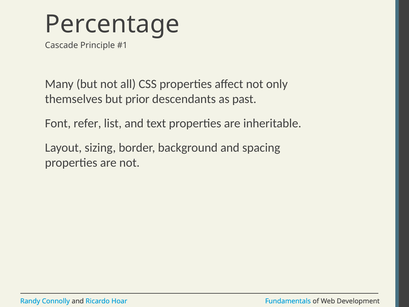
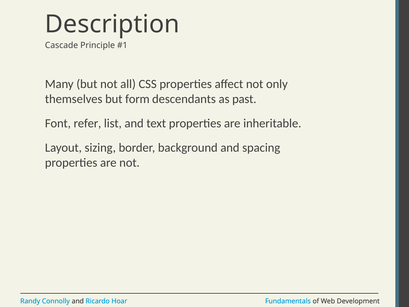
Percentage: Percentage -> Description
prior: prior -> form
